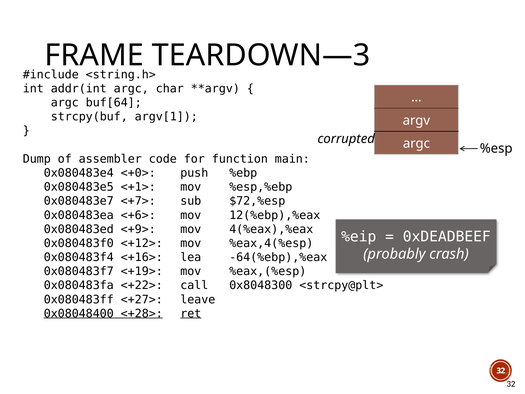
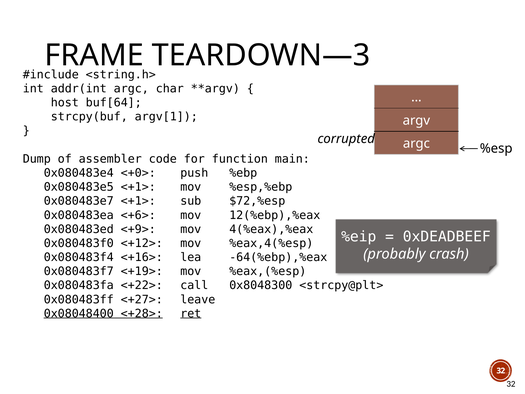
argc at (65, 103): argc -> host
0x080483e7 <+7>: <+7> -> <+1>
